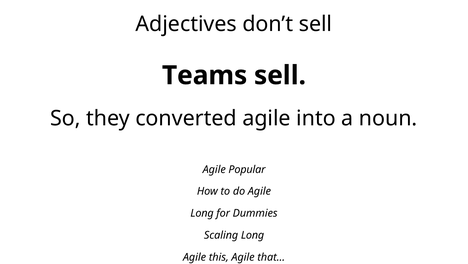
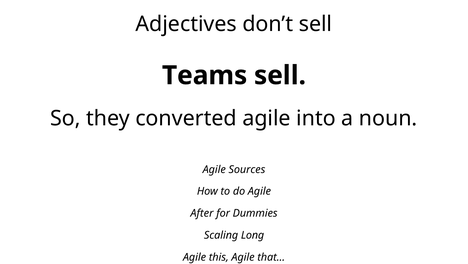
Popular: Popular -> Sources
Long at (202, 213): Long -> After
